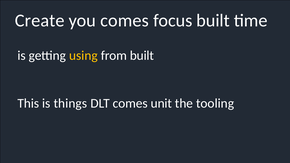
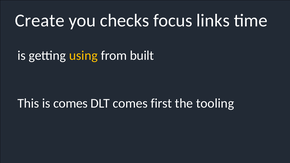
you comes: comes -> checks
focus built: built -> links
is things: things -> comes
unit: unit -> first
